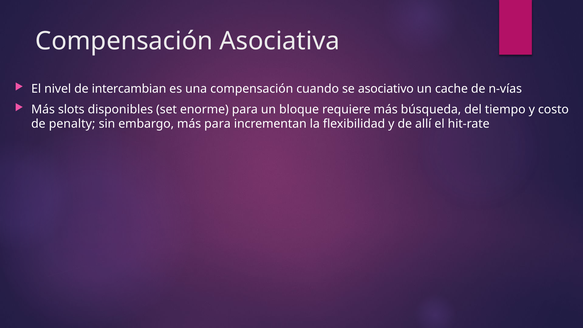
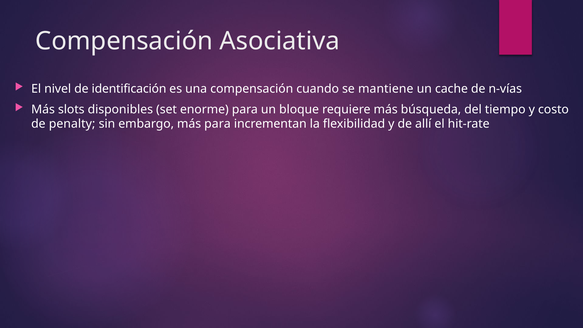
intercambian: intercambian -> identificación
asociativo: asociativo -> mantiene
